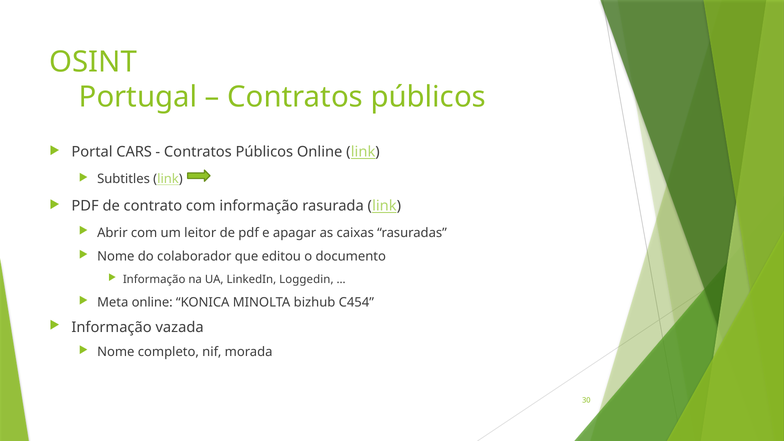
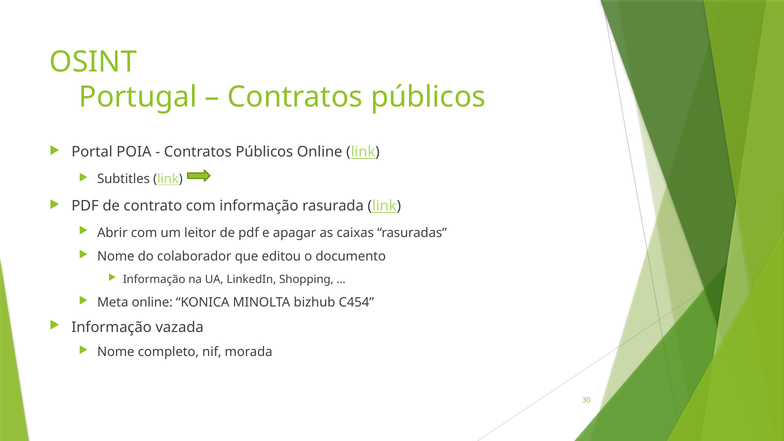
CARS: CARS -> POIA
Loggedin: Loggedin -> Shopping
